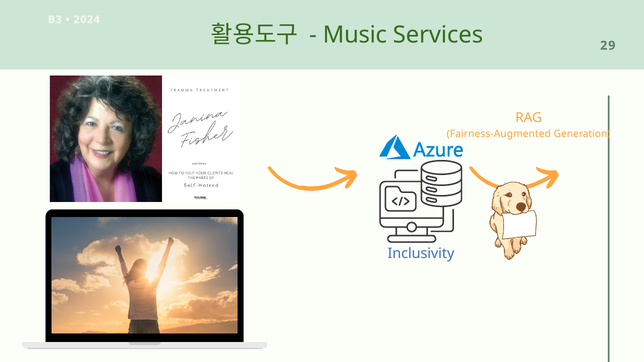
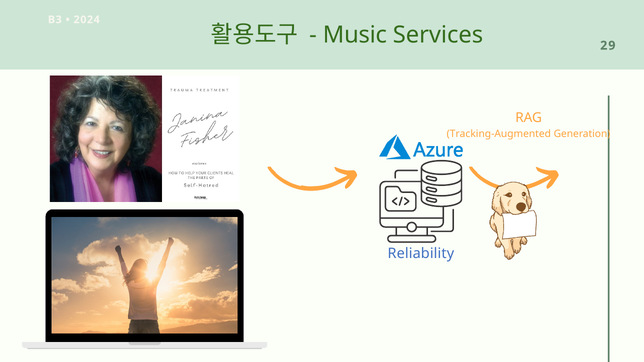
Fairness-Augmented: Fairness-Augmented -> Tracking-Augmented
Inclusivity: Inclusivity -> Reliability
